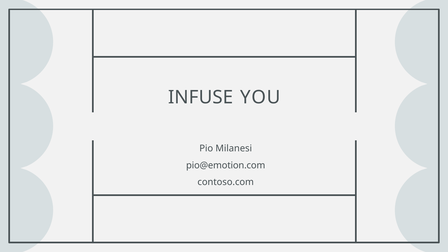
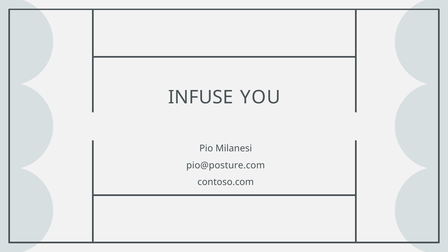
pio@emotion.com: pio@emotion.com -> pio@posture.com
